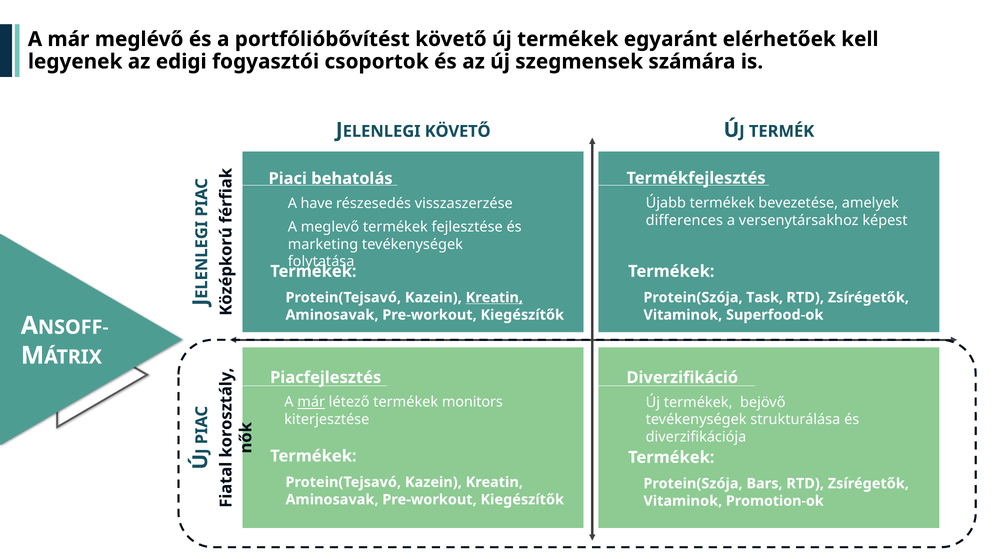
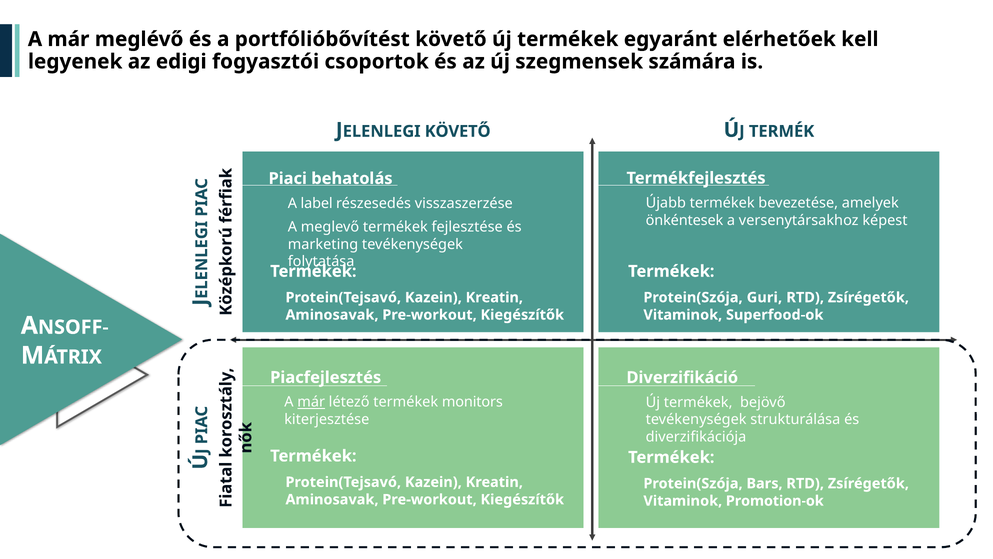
have: have -> label
differences: differences -> önkéntesek
Kreatin at (494, 297) underline: present -> none
Task: Task -> Guri
